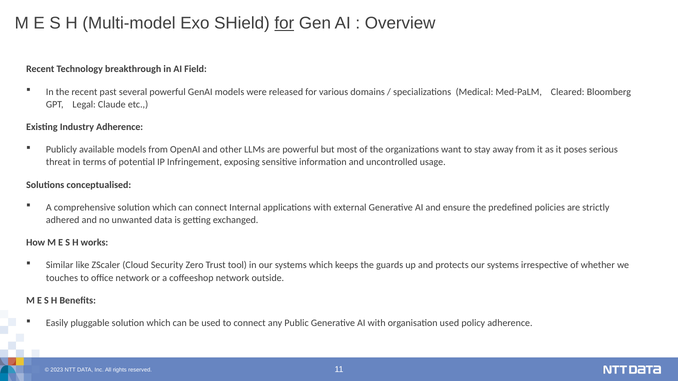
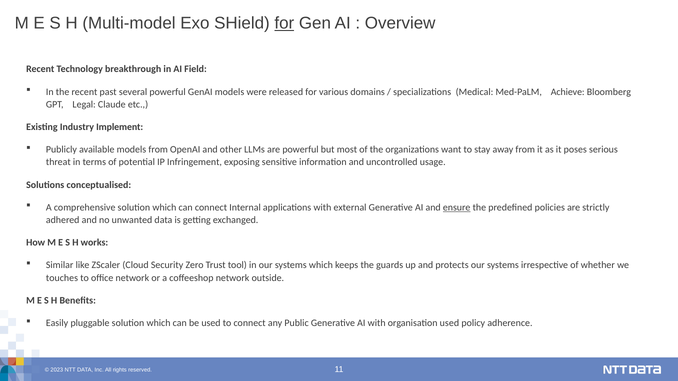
Cleared: Cleared -> Achieve
Industry Adherence: Adherence -> Implement
ensure underline: none -> present
